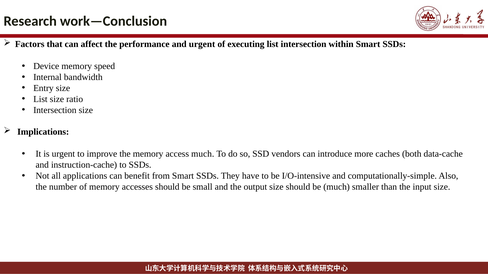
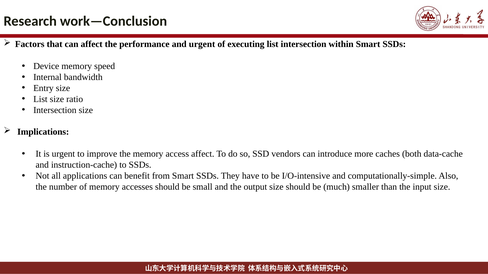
access much: much -> affect
